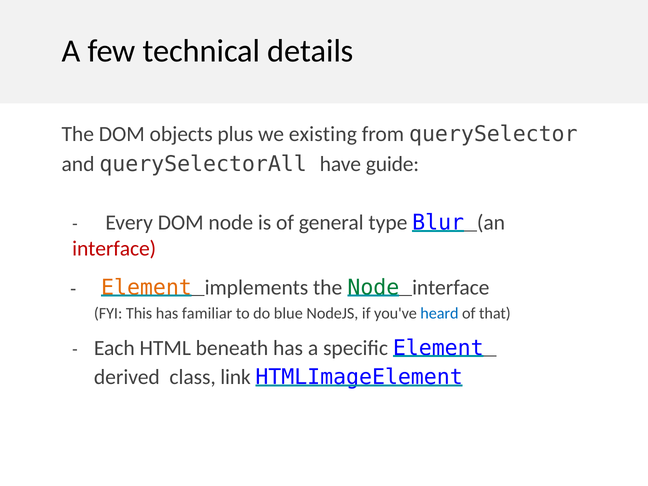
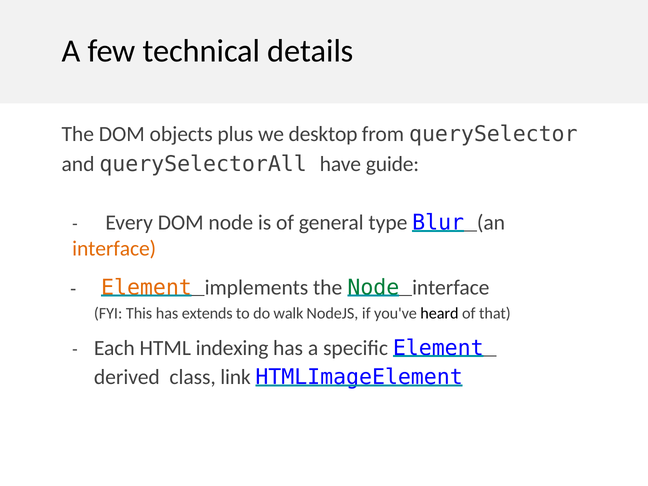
existing: existing -> desktop
interface at (114, 249) colour: red -> orange
familiar: familiar -> extends
blue: blue -> walk
heard colour: blue -> black
beneath: beneath -> indexing
